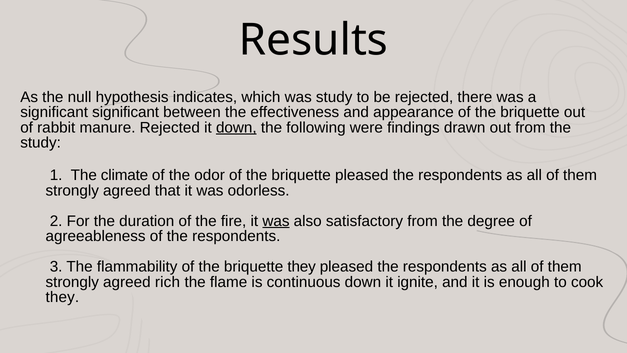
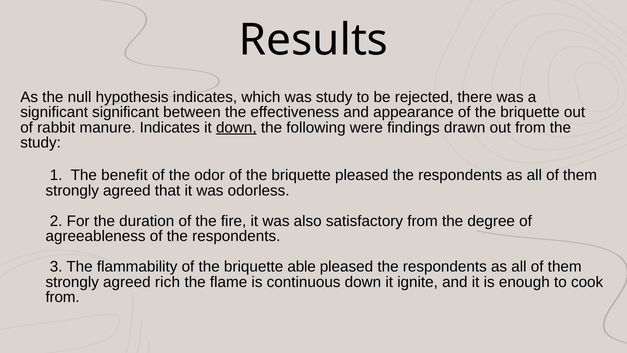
manure Rejected: Rejected -> Indicates
climate: climate -> benefit
was at (276, 221) underline: present -> none
briquette they: they -> able
they at (62, 297): they -> from
